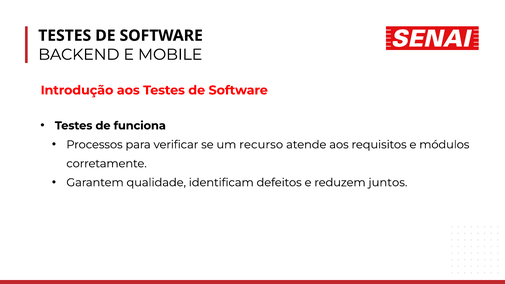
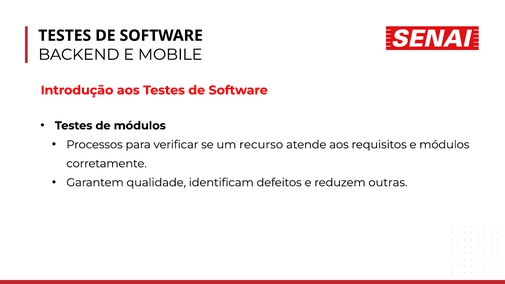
de funciona: funciona -> módulos
juntos: juntos -> outras
